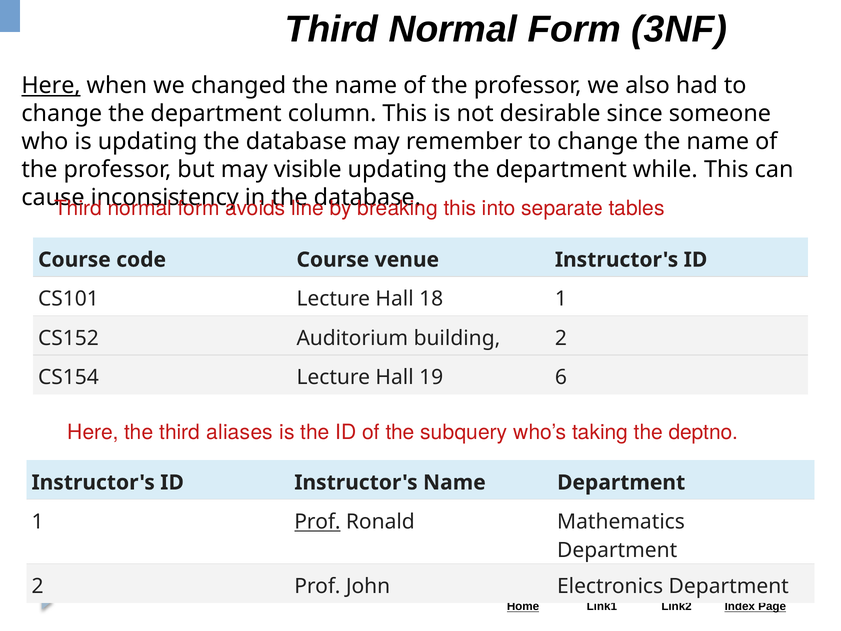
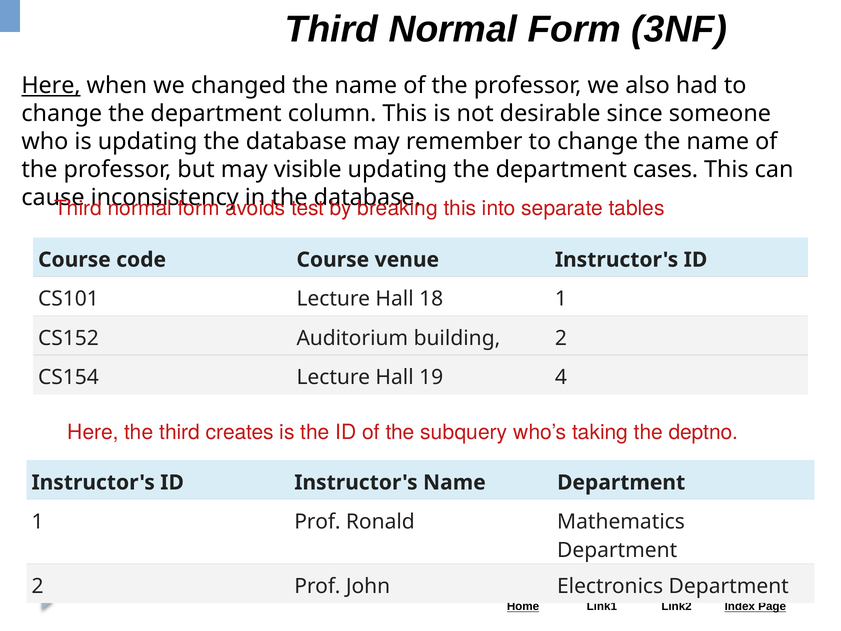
while: while -> cases
line: line -> test
6: 6 -> 4
aliases: aliases -> creates
Prof at (317, 522) underline: present -> none
